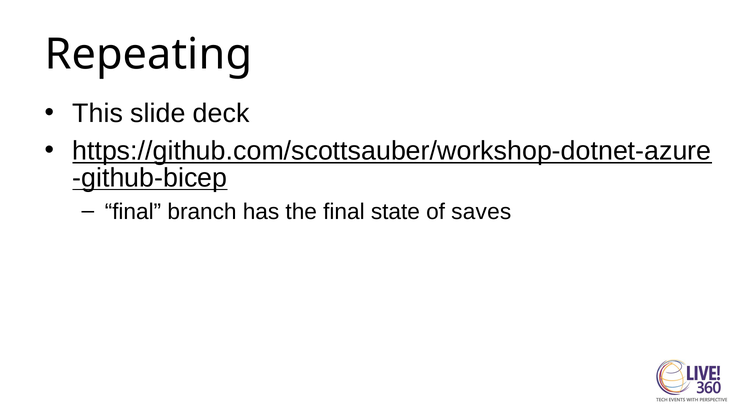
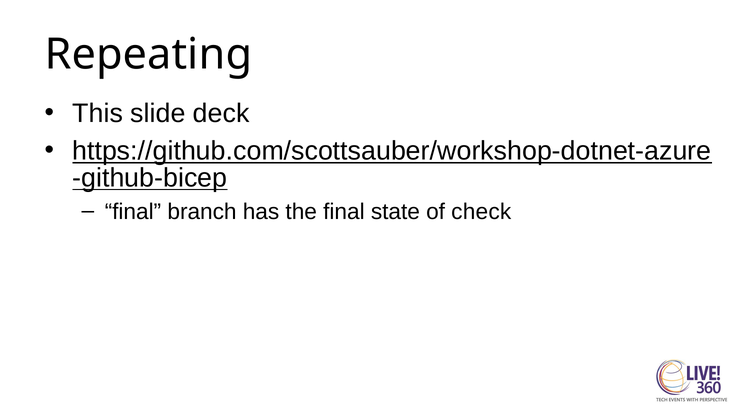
saves: saves -> check
